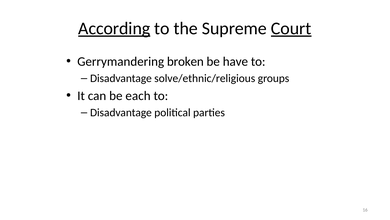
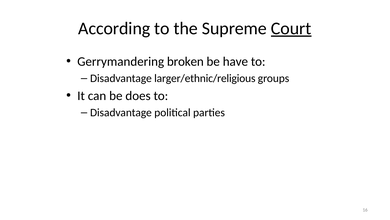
According underline: present -> none
solve/ethnic/religious: solve/ethnic/religious -> larger/ethnic/religious
each: each -> does
